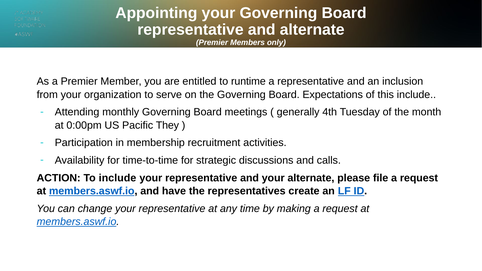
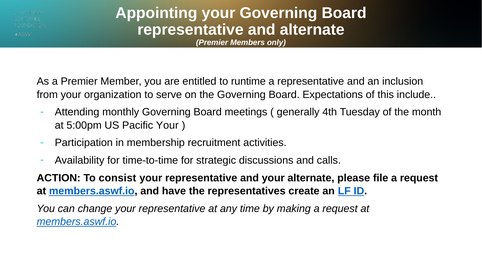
0:00pm: 0:00pm -> 5:00pm
Pacific They: They -> Your
To include: include -> consist
